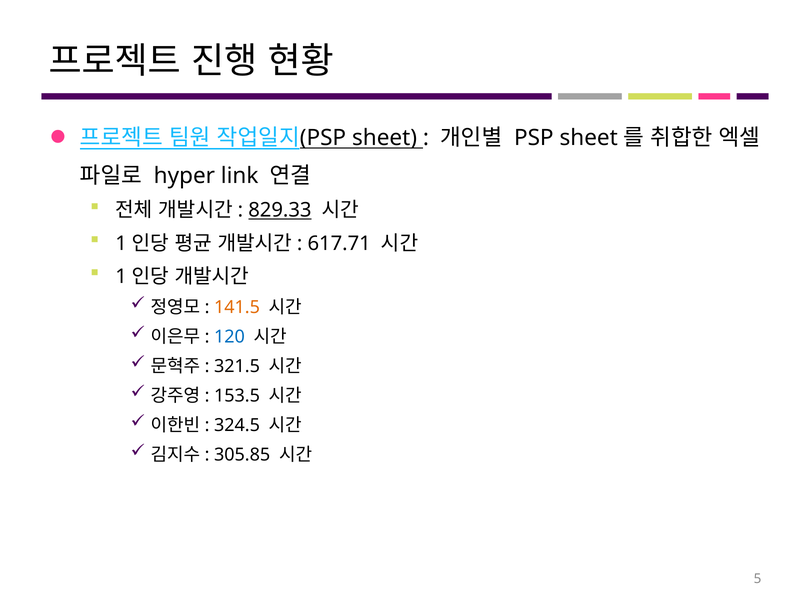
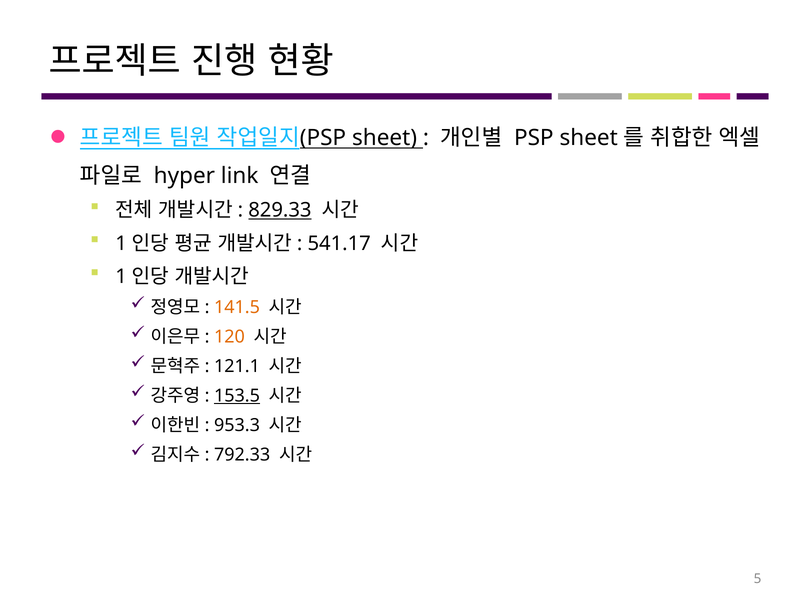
617.71: 617.71 -> 541.17
120 colour: blue -> orange
321.5: 321.5 -> 121.1
153.5 underline: none -> present
324.5: 324.5 -> 953.3
305.85: 305.85 -> 792.33
